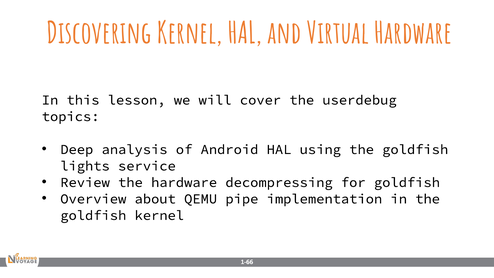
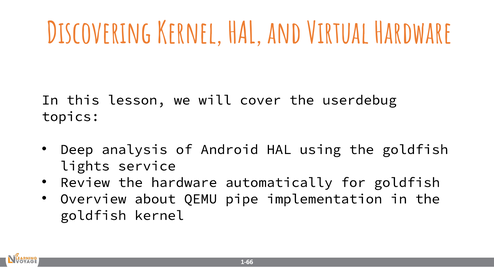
decompressing: decompressing -> automatically
